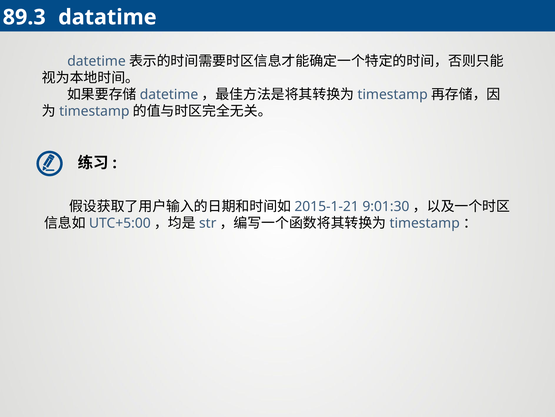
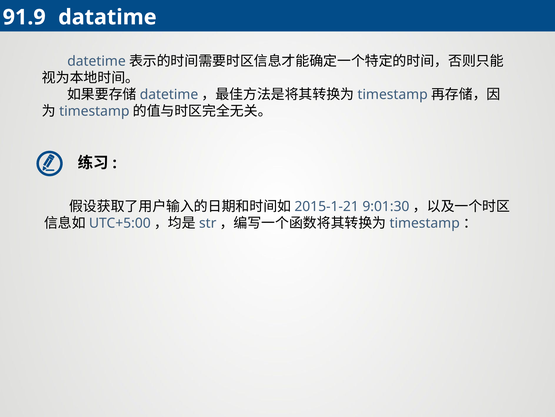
89.3: 89.3 -> 91.9
